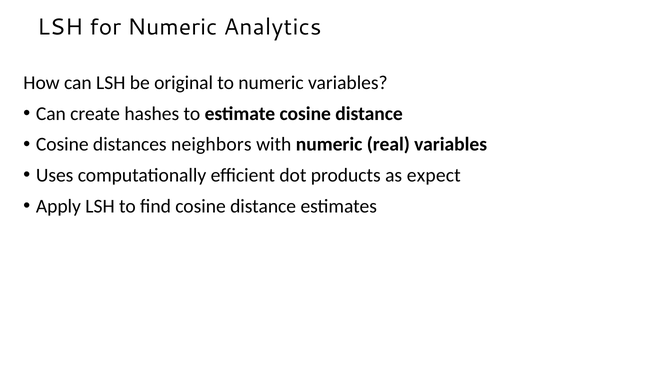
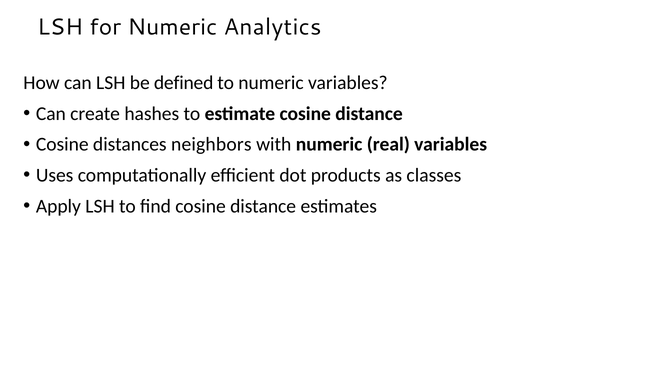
original: original -> defined
expect: expect -> classes
